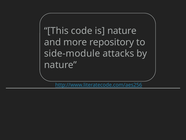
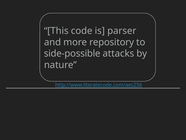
is nature: nature -> parser
side-module: side-module -> side-possible
